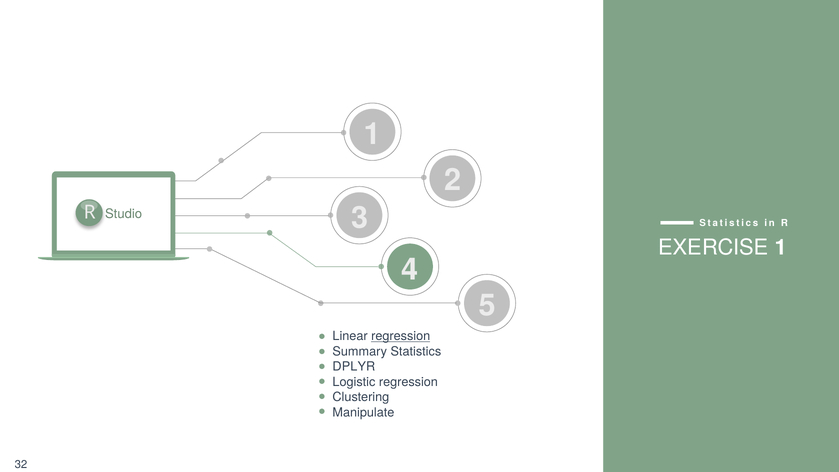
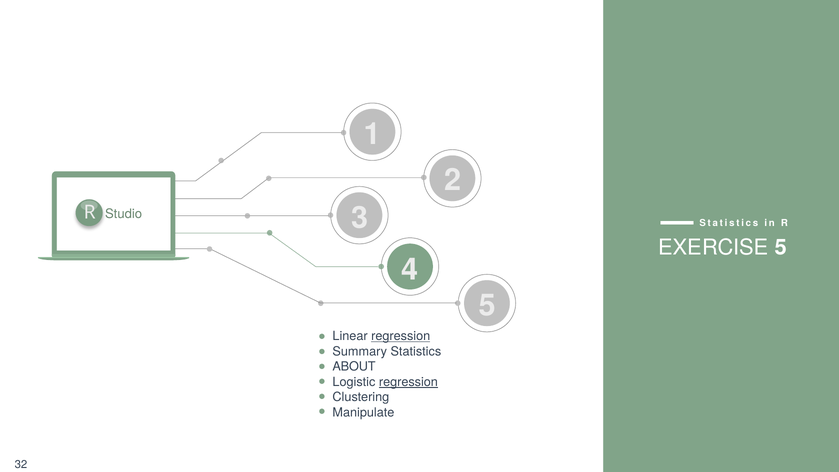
EXERCISE 1: 1 -> 5
DPLYR: DPLYR -> ABOUT
regression at (408, 382) underline: none -> present
